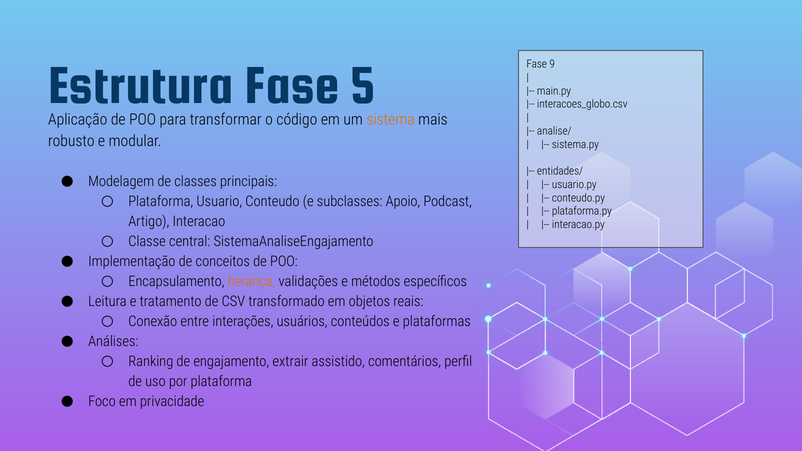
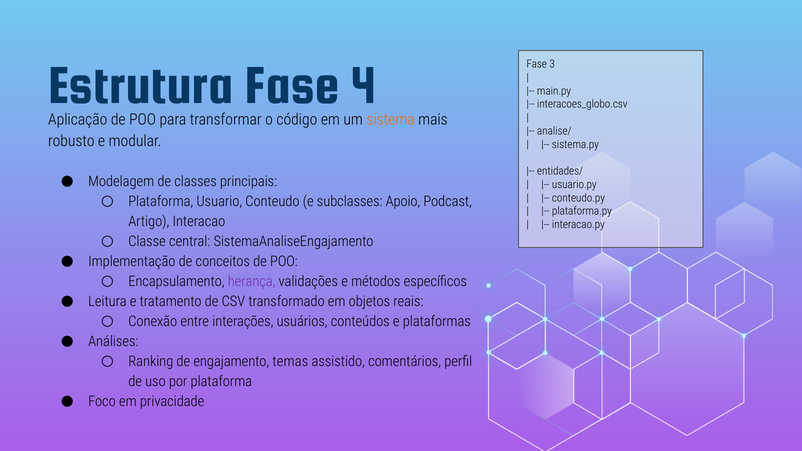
5: 5 -> 4
9: 9 -> 3
herança colour: orange -> purple
extrair: extrair -> temas
